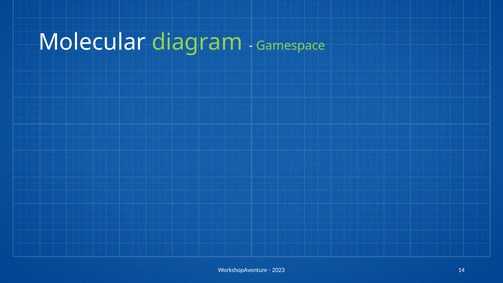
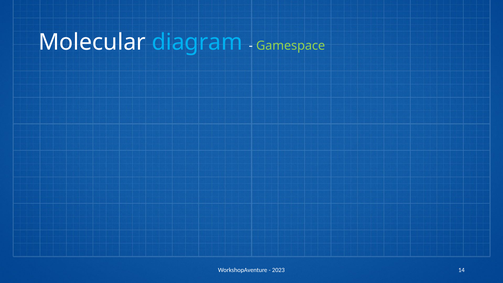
diagram colour: light green -> light blue
